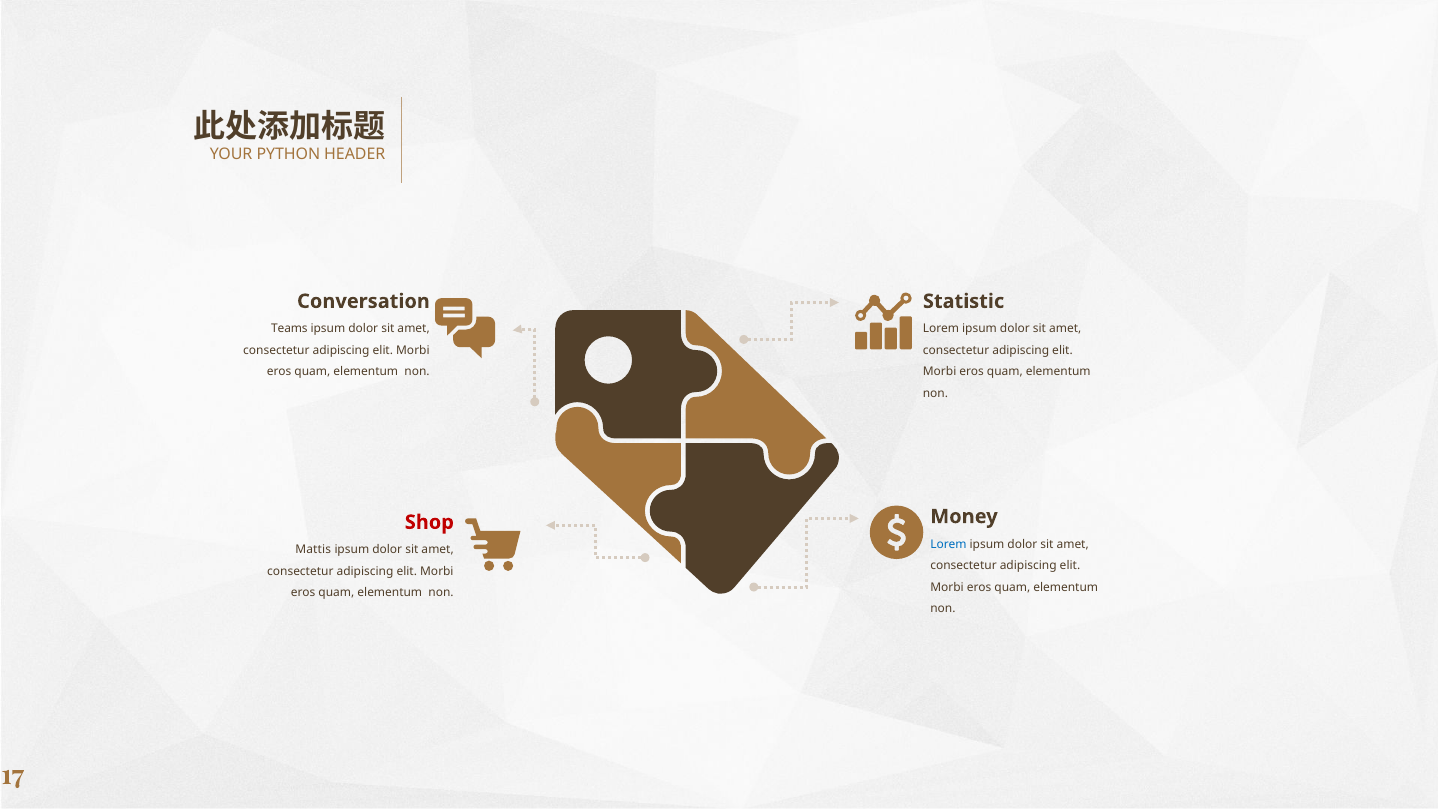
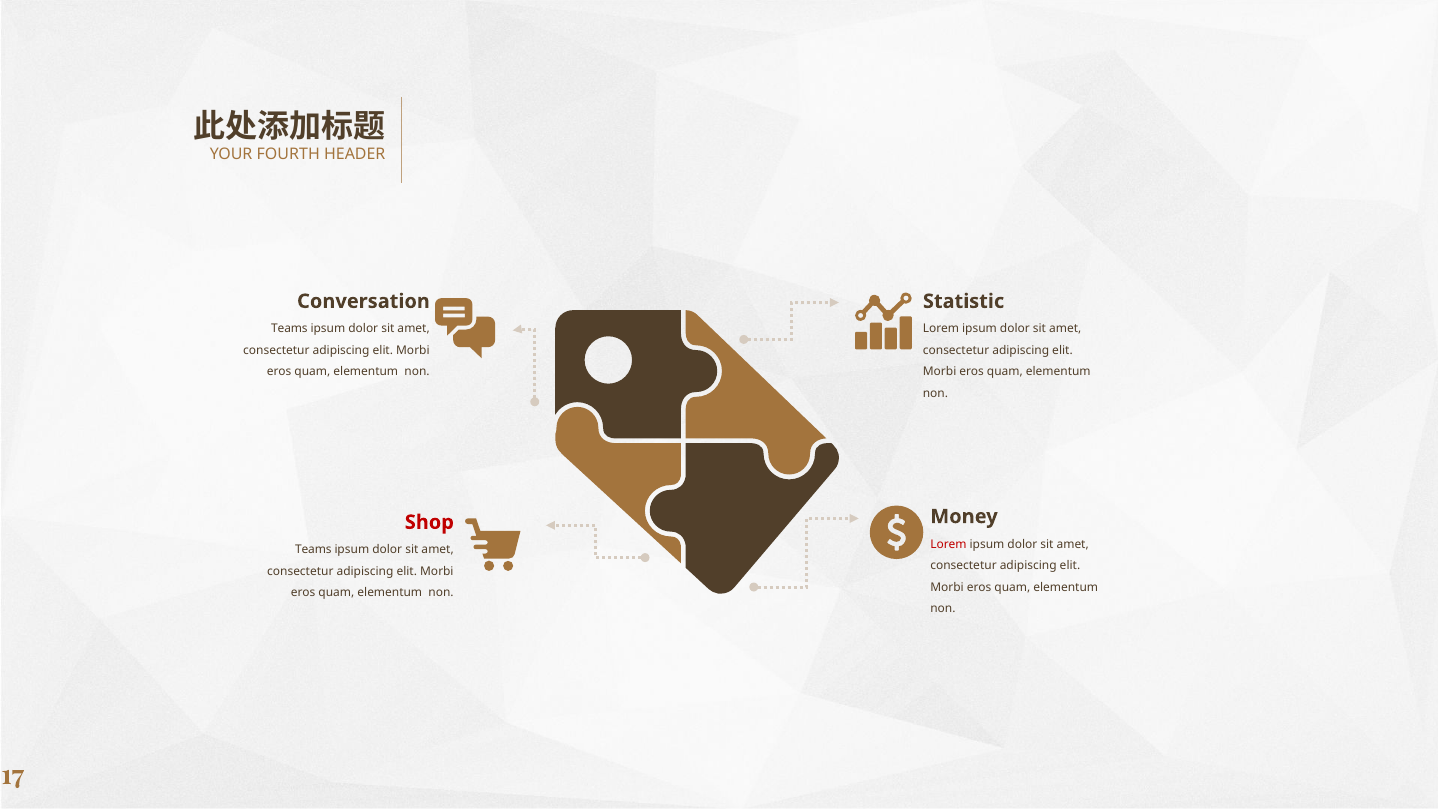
PYTHON: PYTHON -> FOURTH
Lorem at (948, 544) colour: blue -> red
Mattis at (313, 550): Mattis -> Teams
